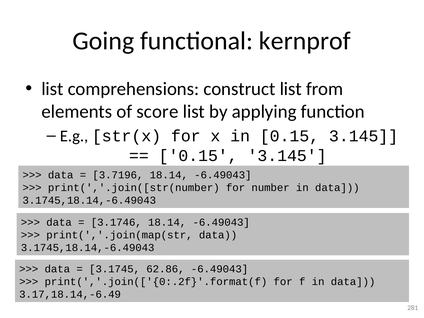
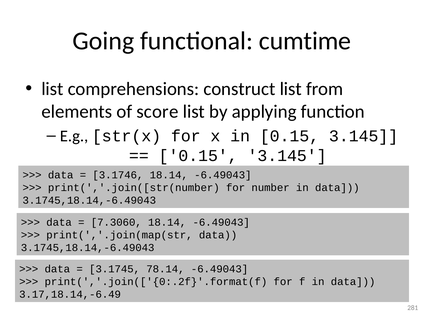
kernprof: kernprof -> cumtime
3.7196: 3.7196 -> 3.1746
3.1746: 3.1746 -> 7.3060
62.86: 62.86 -> 78.14
